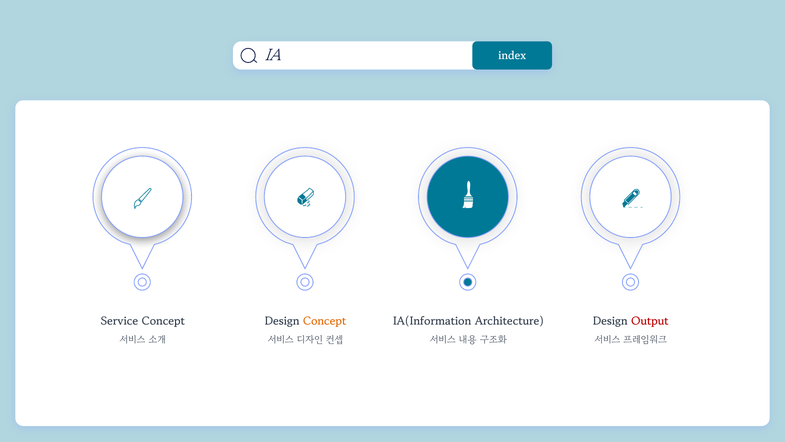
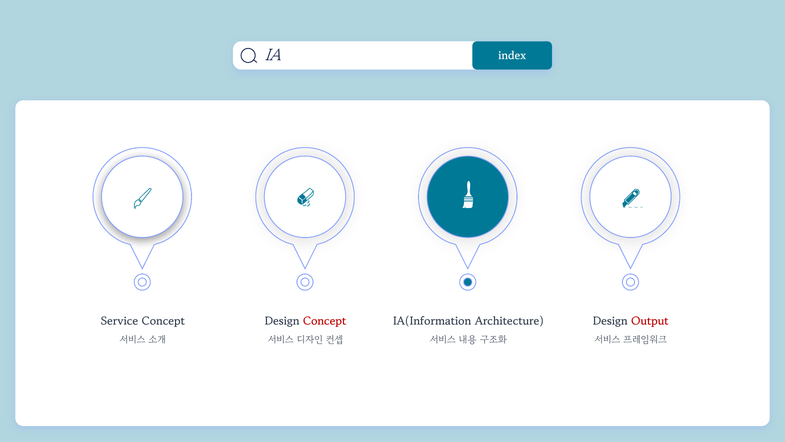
Concept at (325, 322) colour: orange -> red
